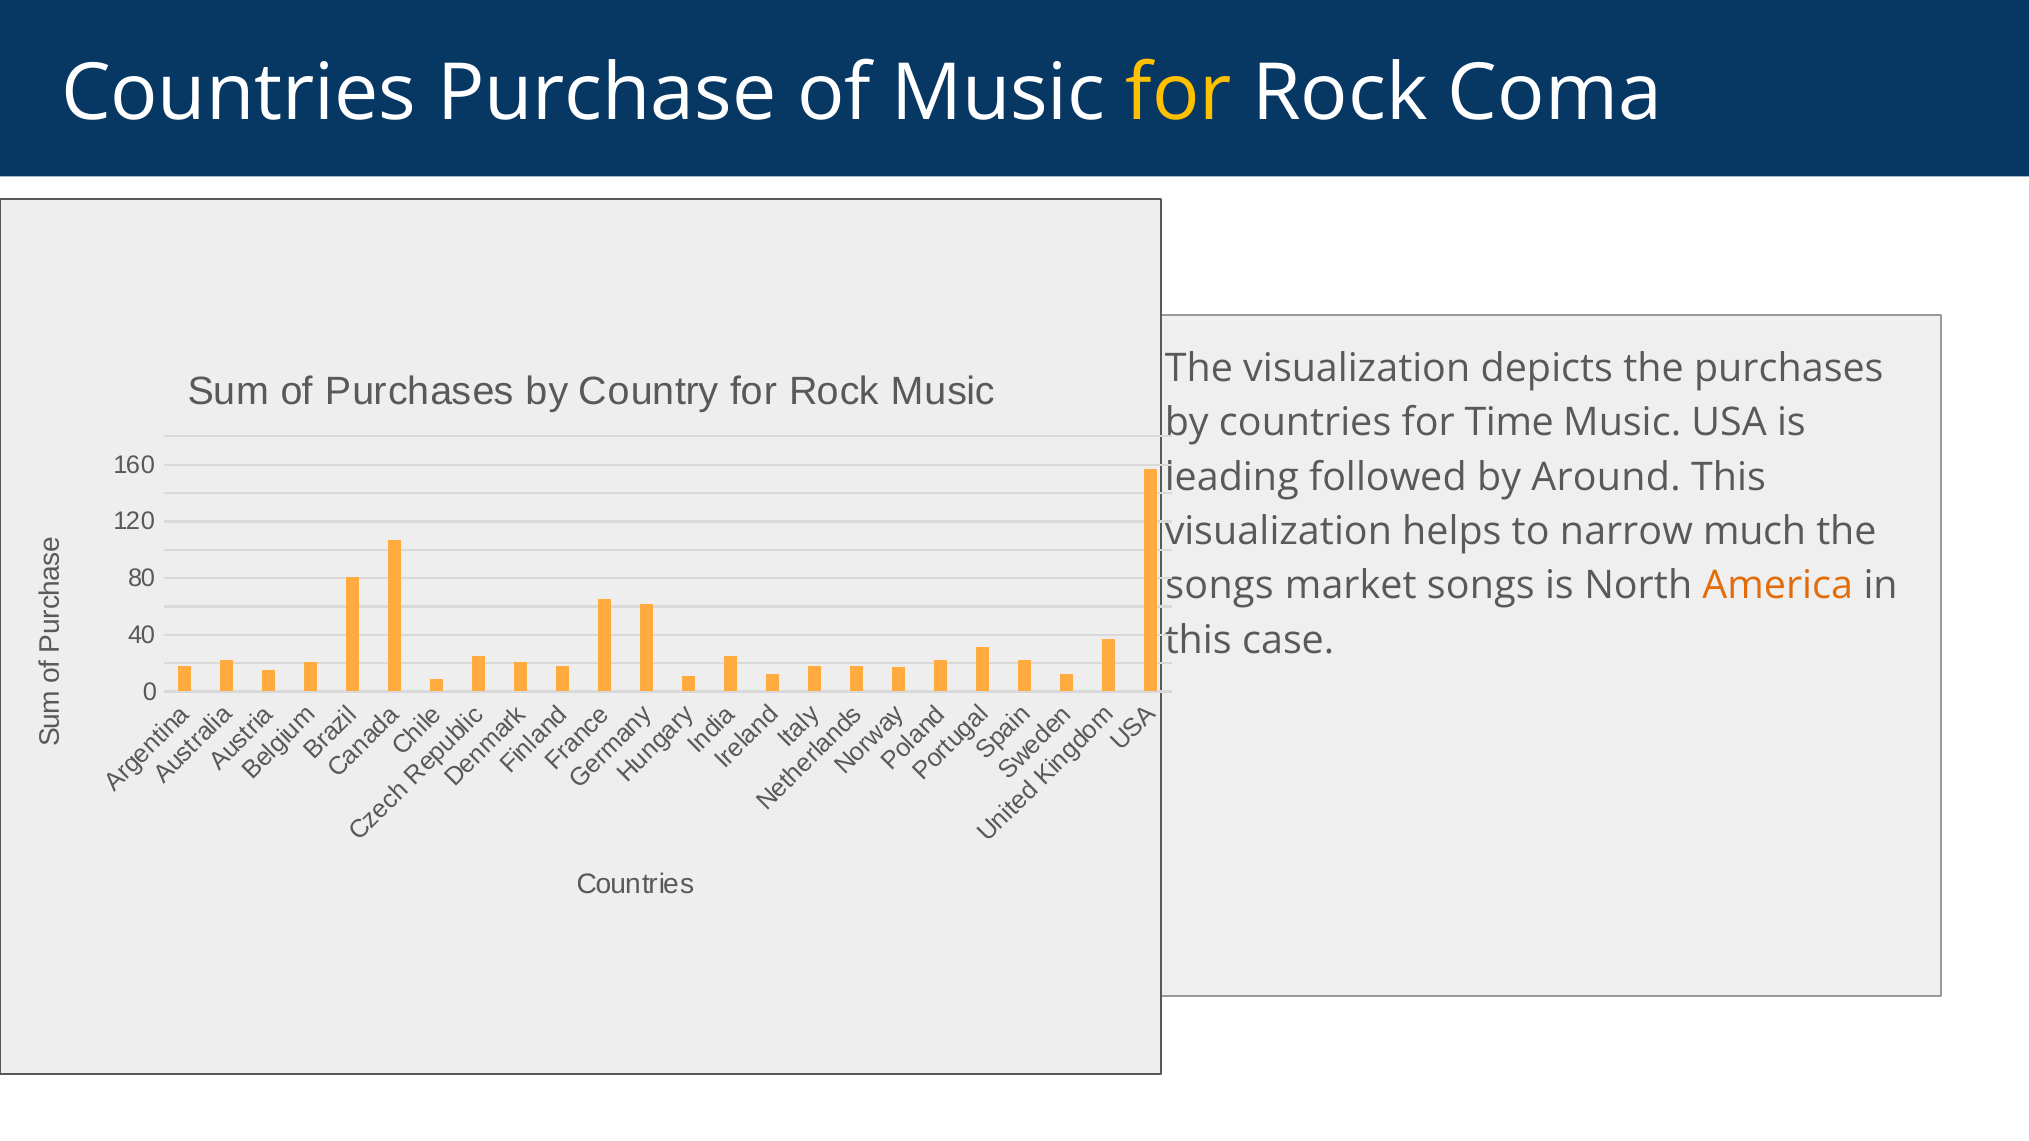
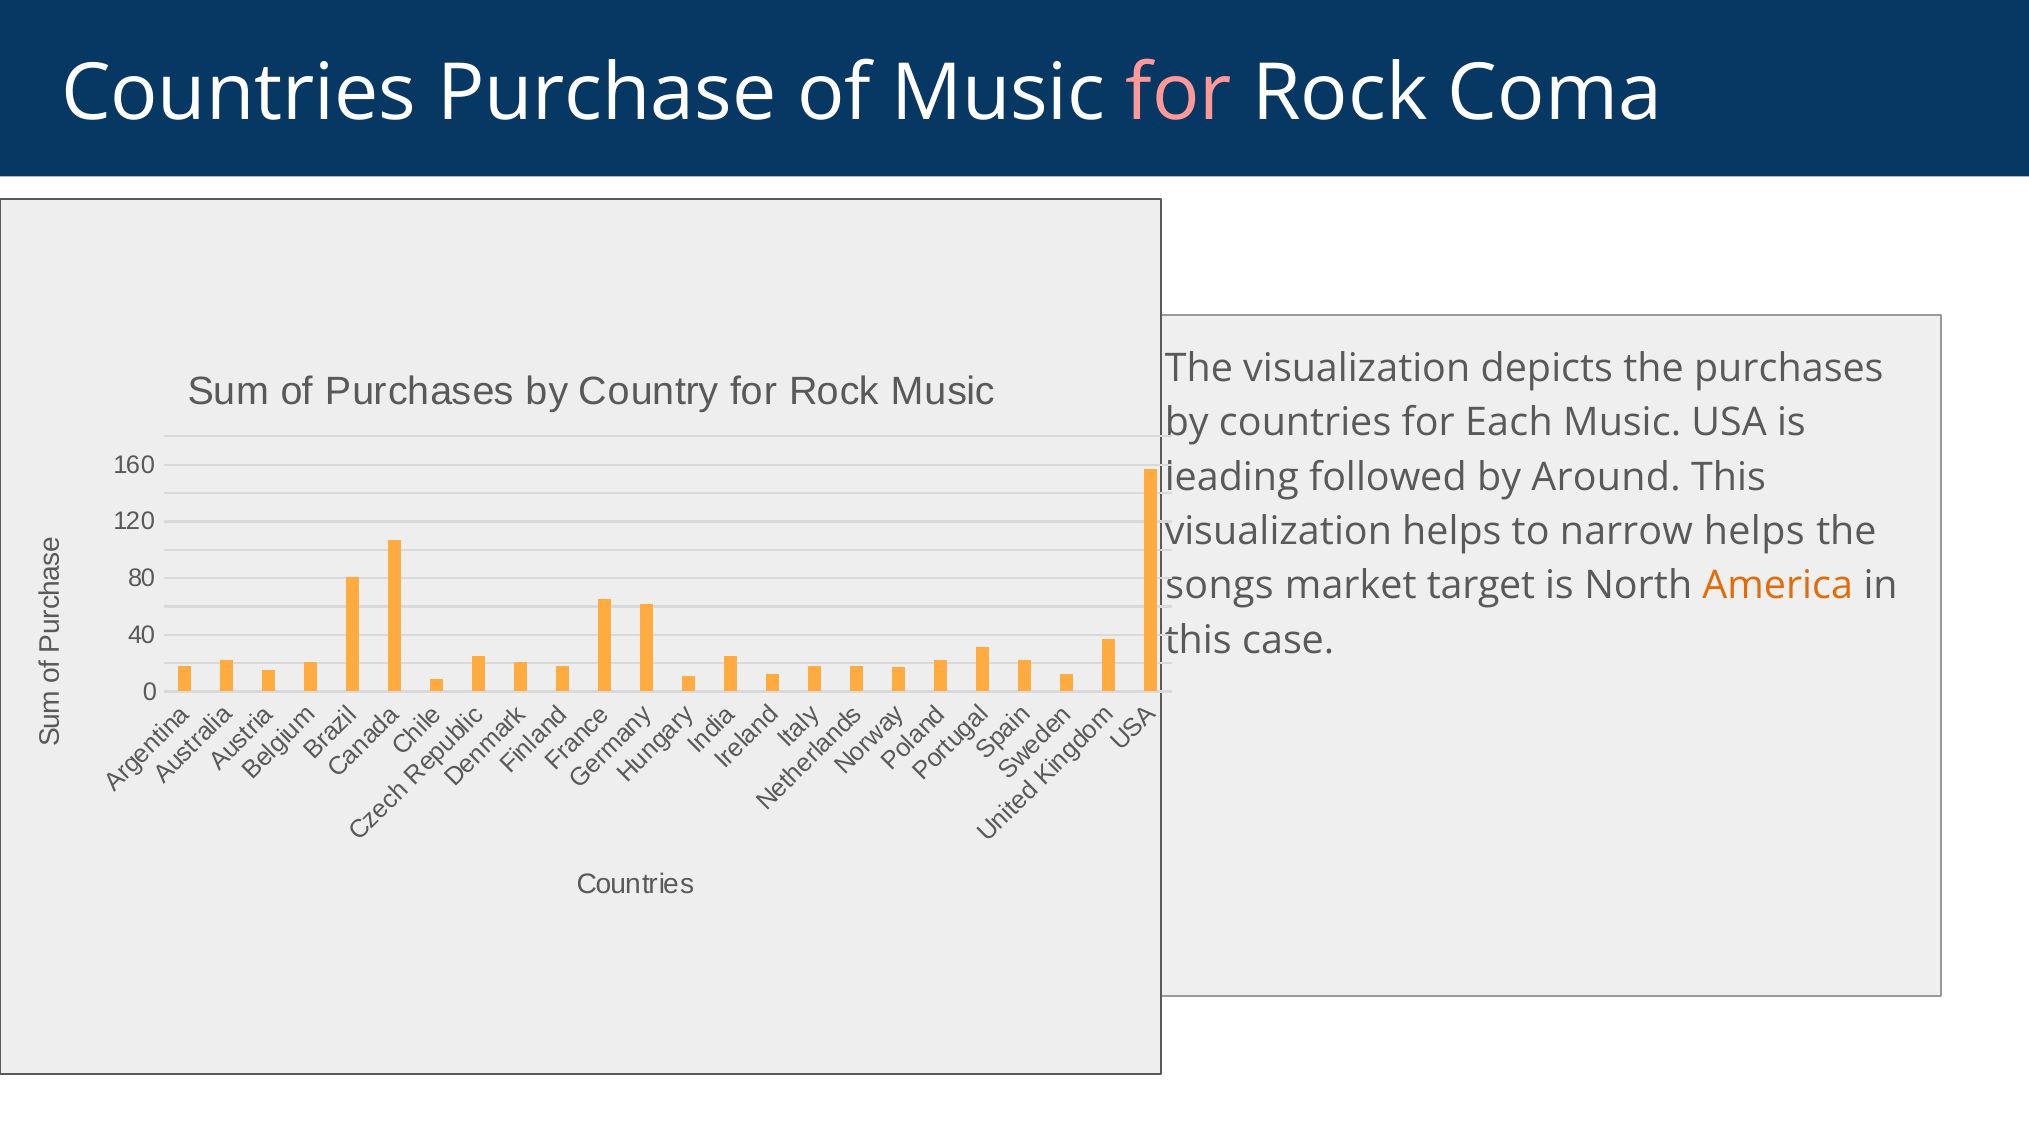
for at (1179, 94) colour: yellow -> pink
Time: Time -> Each
narrow much: much -> helps
market songs: songs -> target
